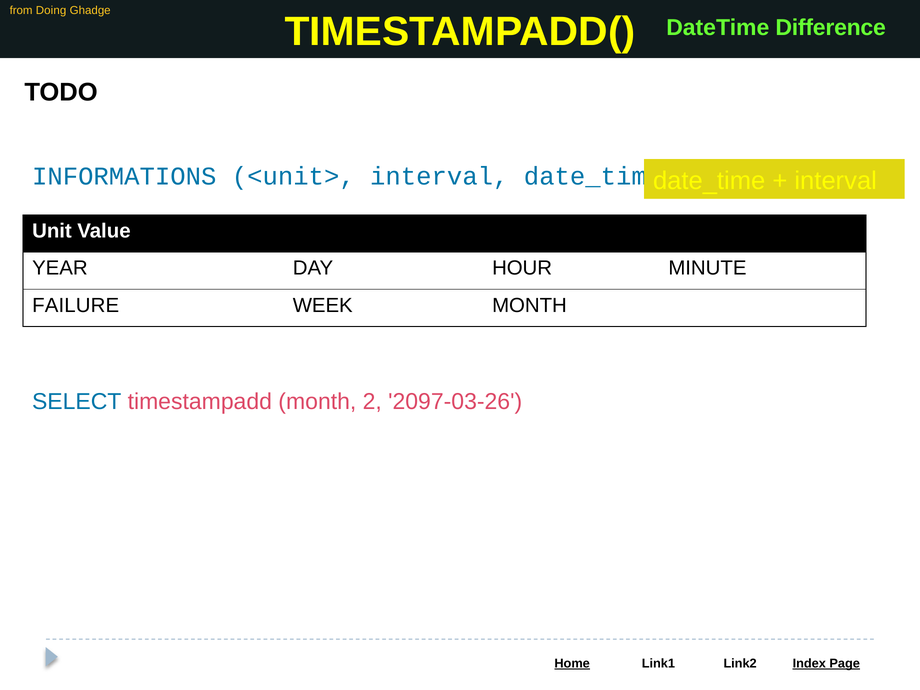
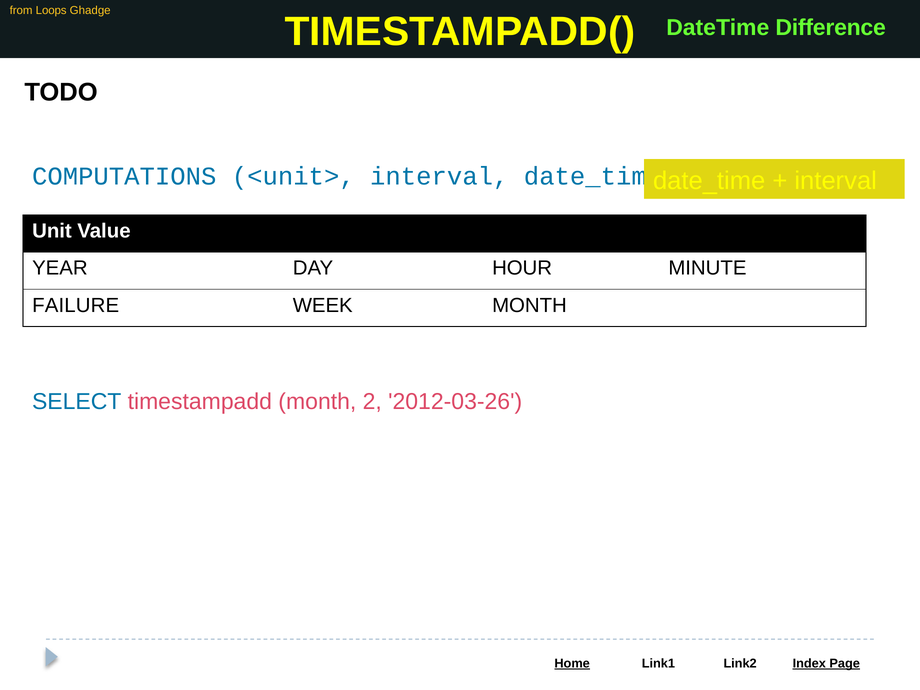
Doing: Doing -> Loops
INFORMATIONS: INFORMATIONS -> COMPUTATIONS
2097-03-26: 2097-03-26 -> 2012-03-26
